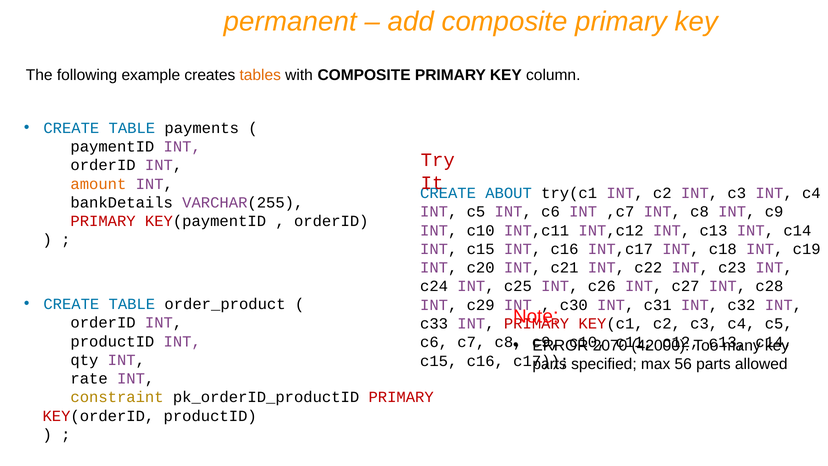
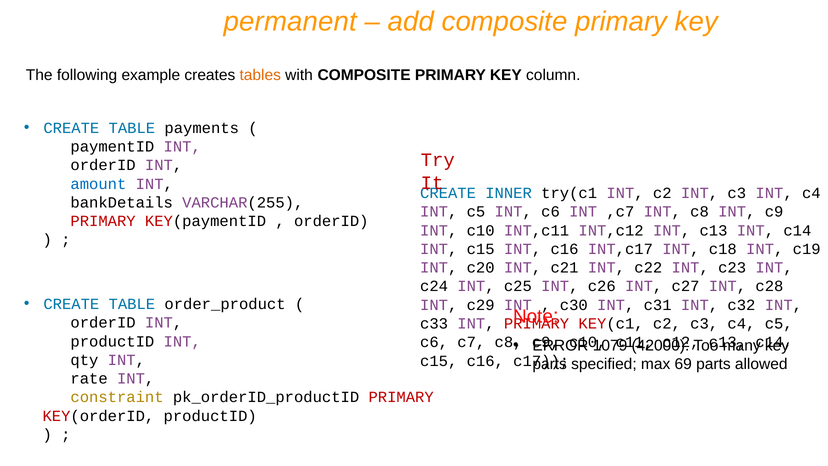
amount colour: orange -> blue
ABOUT: ABOUT -> INNER
2070: 2070 -> 1079
56: 56 -> 69
